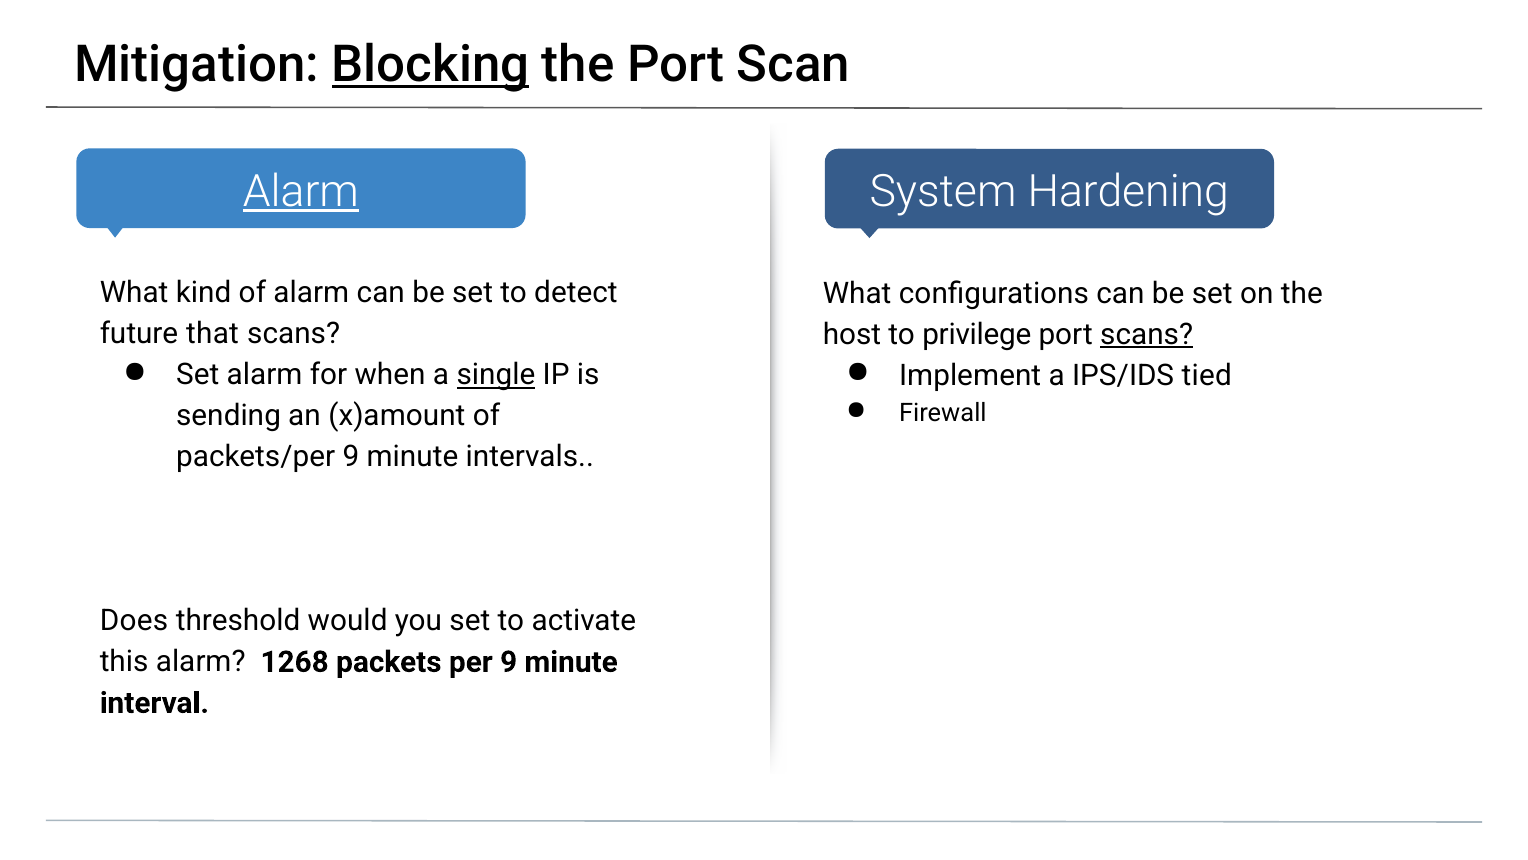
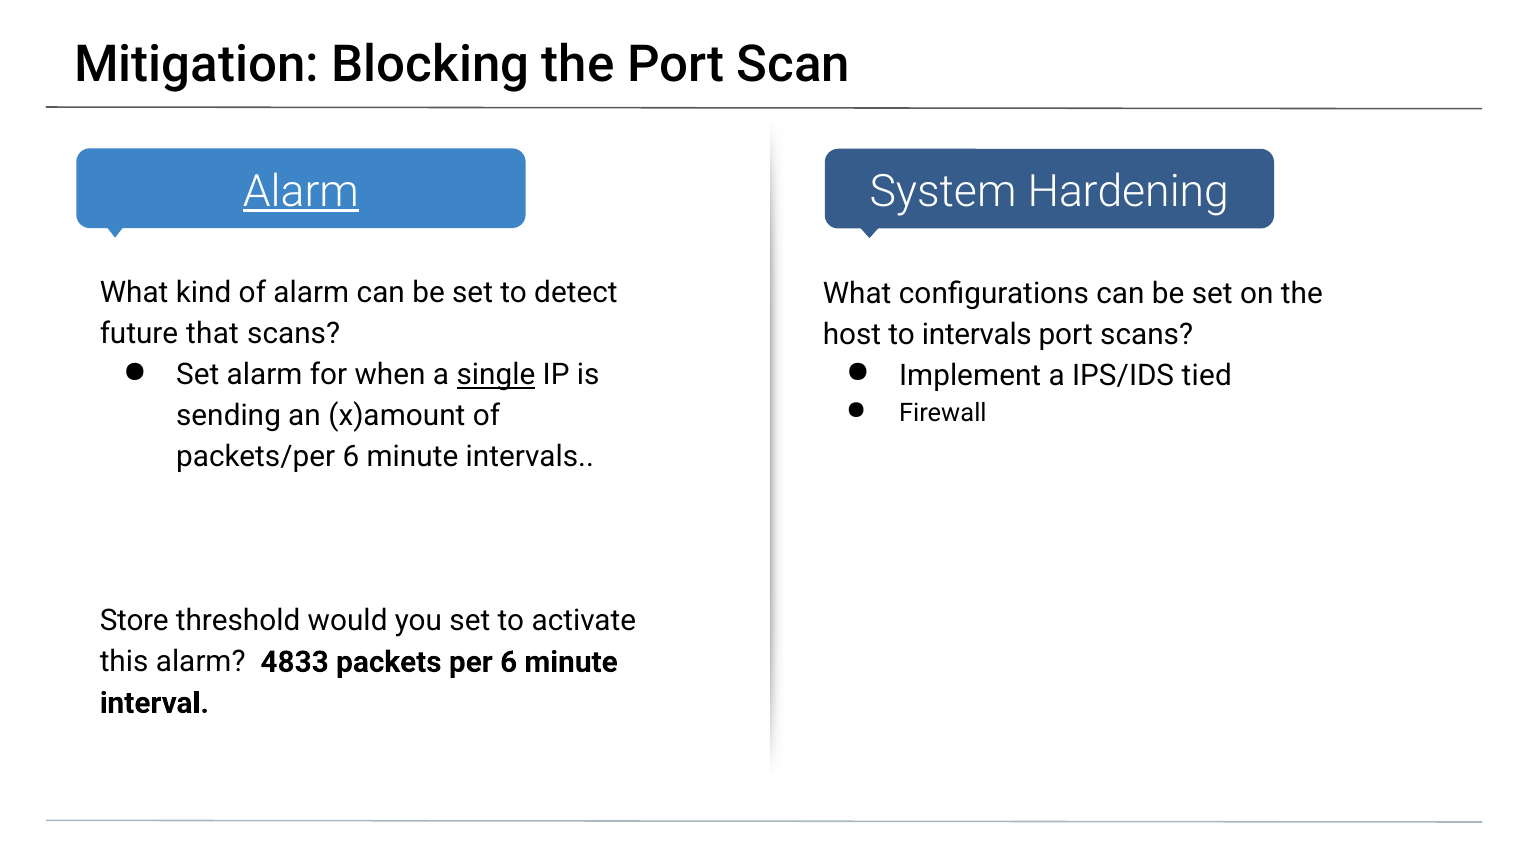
Blocking underline: present -> none
to privilege: privilege -> intervals
scans at (1147, 334) underline: present -> none
packets/per 9: 9 -> 6
Does: Does -> Store
1268: 1268 -> 4833
per 9: 9 -> 6
